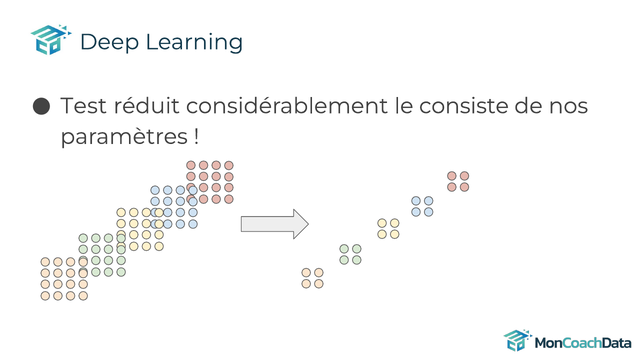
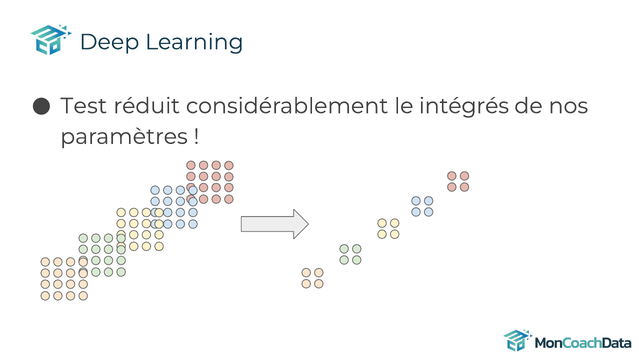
consiste: consiste -> intégrés
